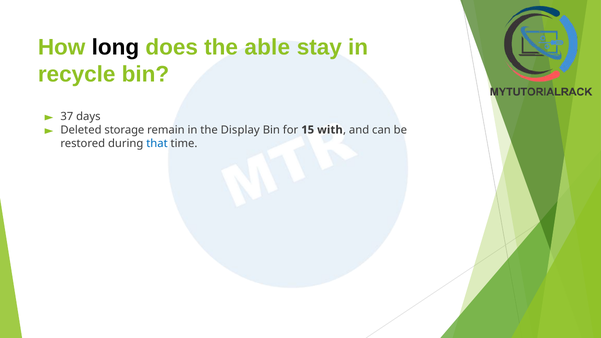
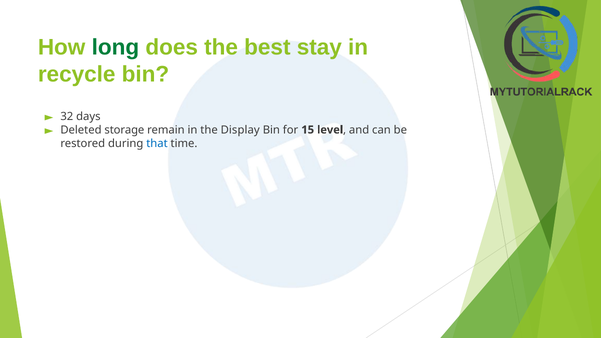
long colour: black -> green
able: able -> best
37: 37 -> 32
with: with -> level
